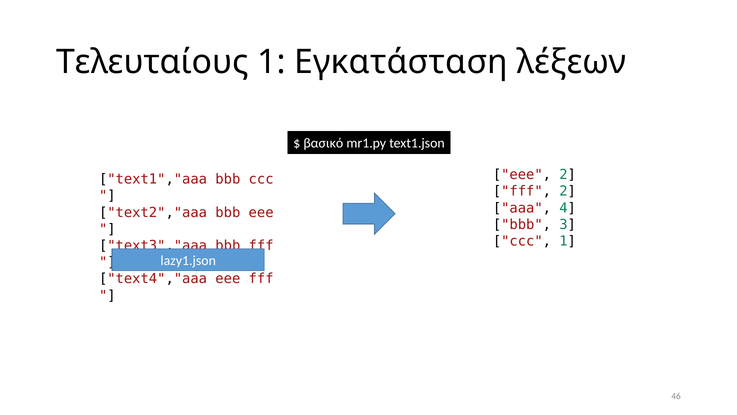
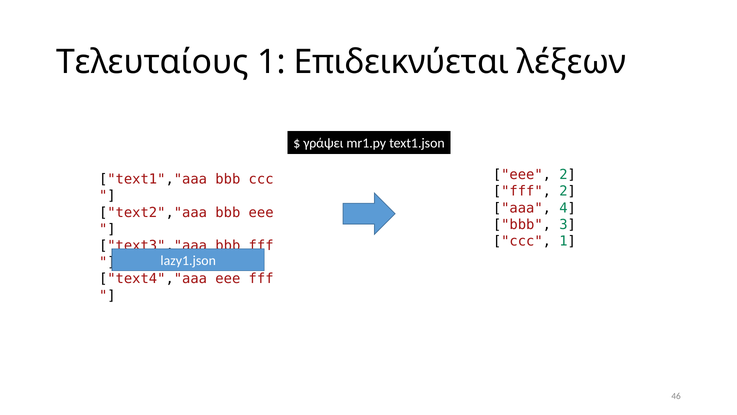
Εγκατάσταση: Εγκατάσταση -> Επιδεικνύεται
βασικό: βασικό -> γράψει
